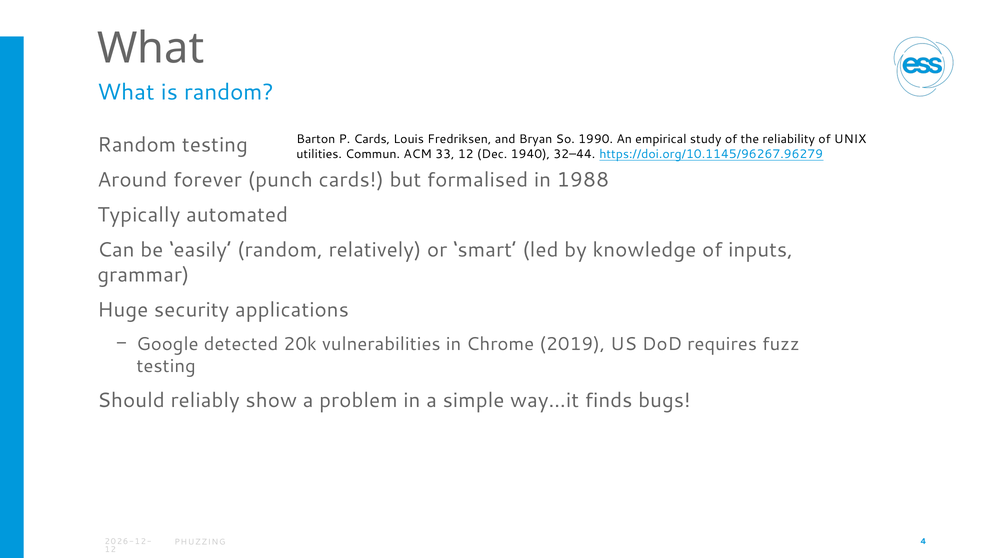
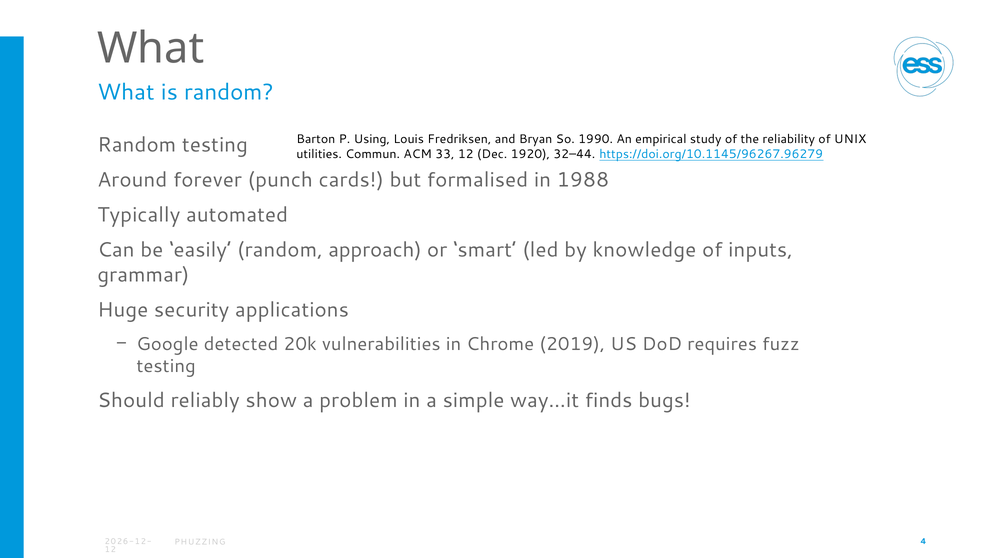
P Cards: Cards -> Using
1940: 1940 -> 1920
relatively: relatively -> approach
